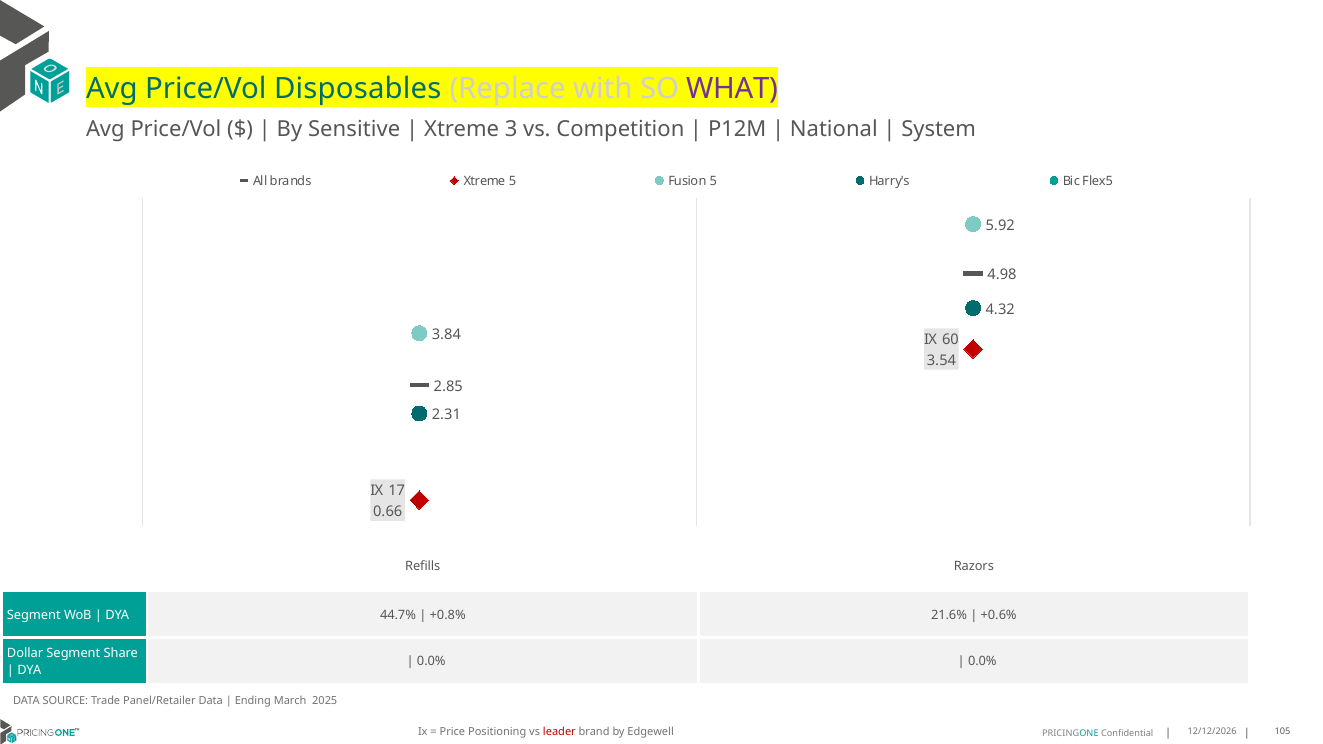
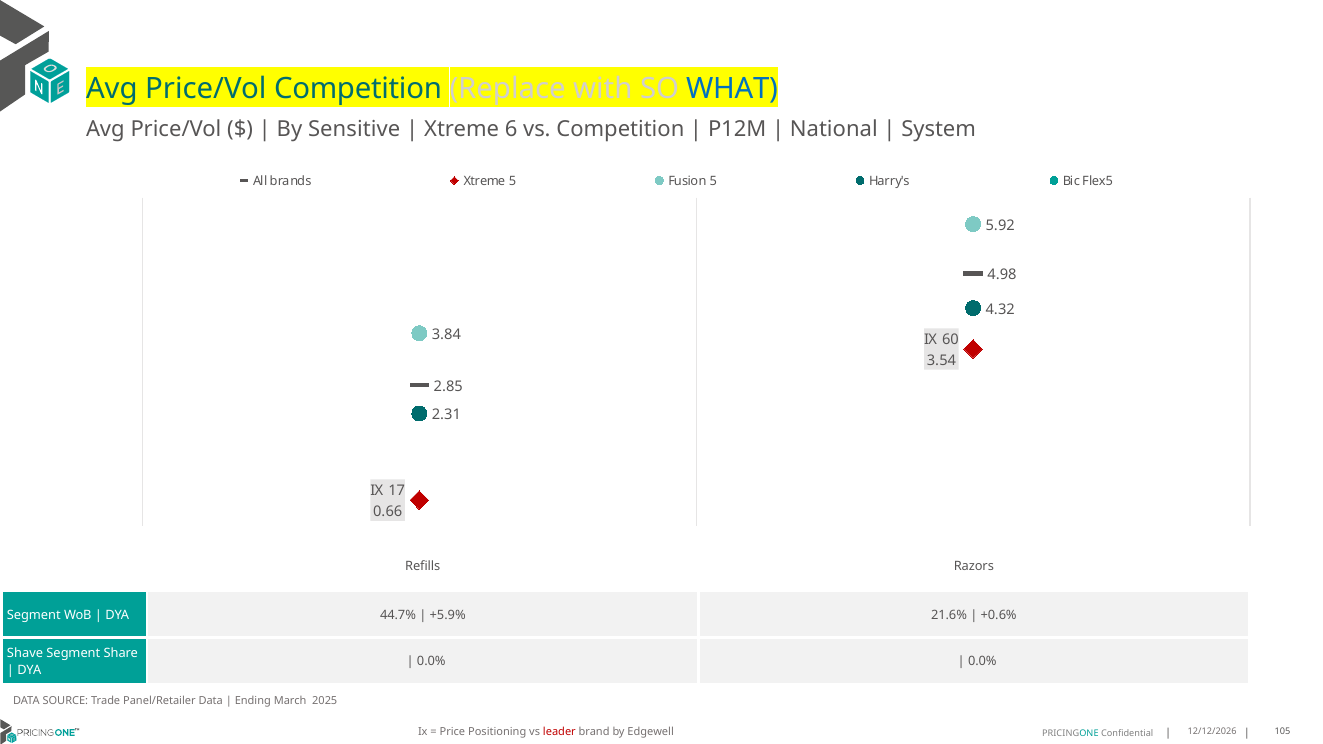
Price/Vol Disposables: Disposables -> Competition
WHAT colour: purple -> blue
3: 3 -> 6
+0.8%: +0.8% -> +5.9%
Dollar: Dollar -> Shave
